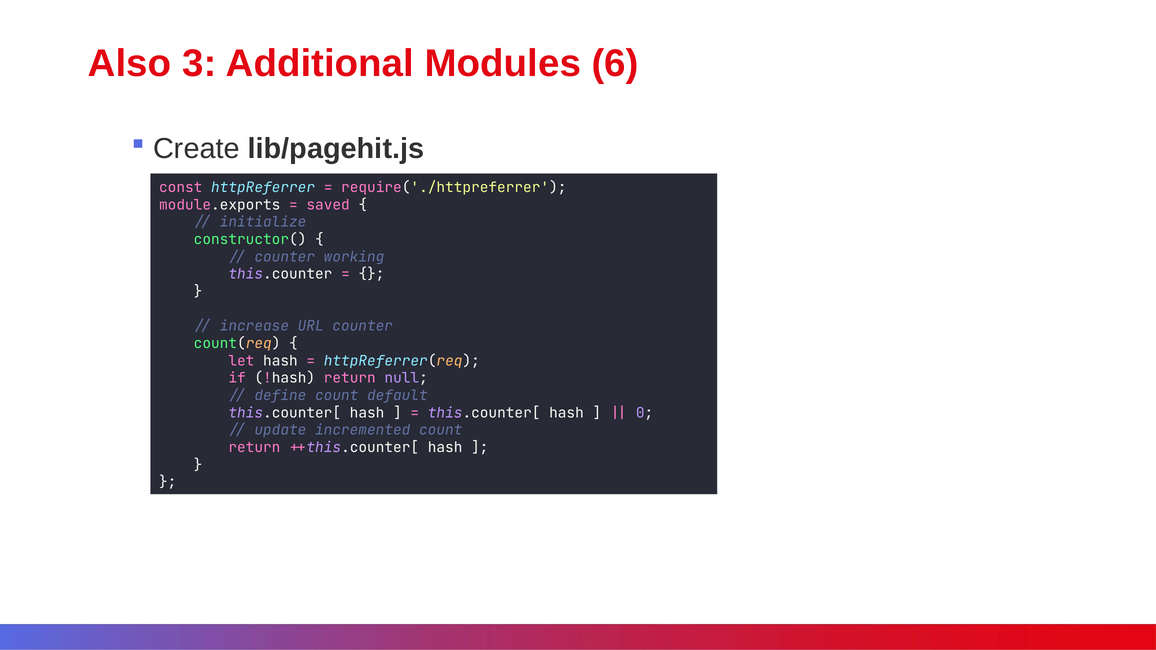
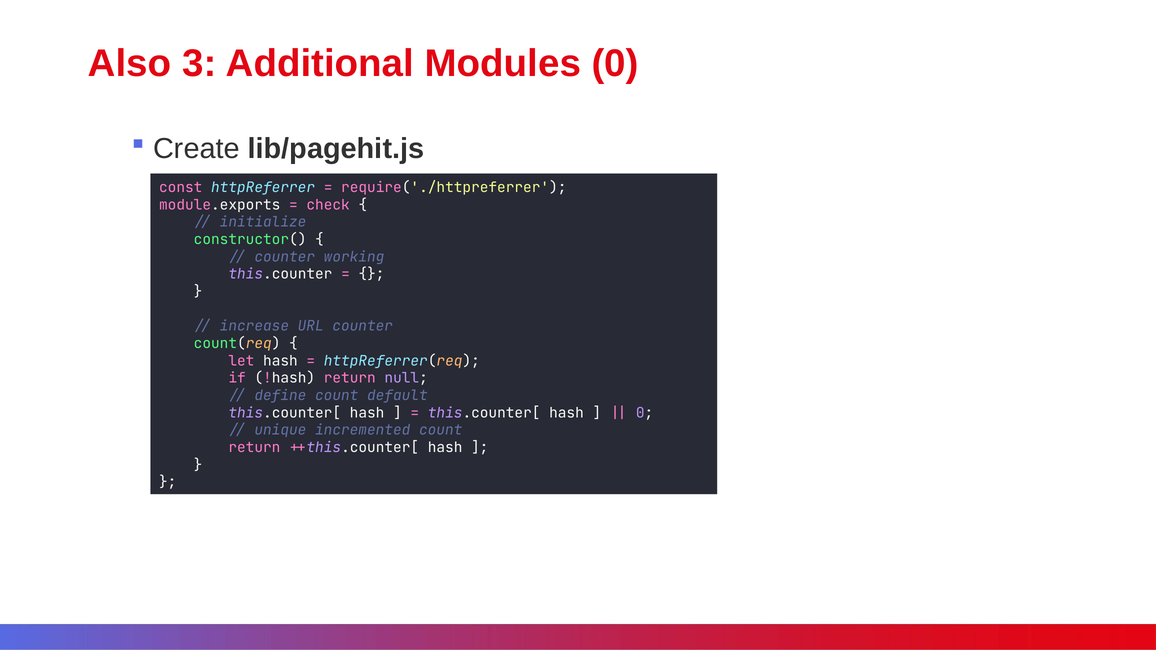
Modules 6: 6 -> 0
saved: saved -> check
update: update -> unique
